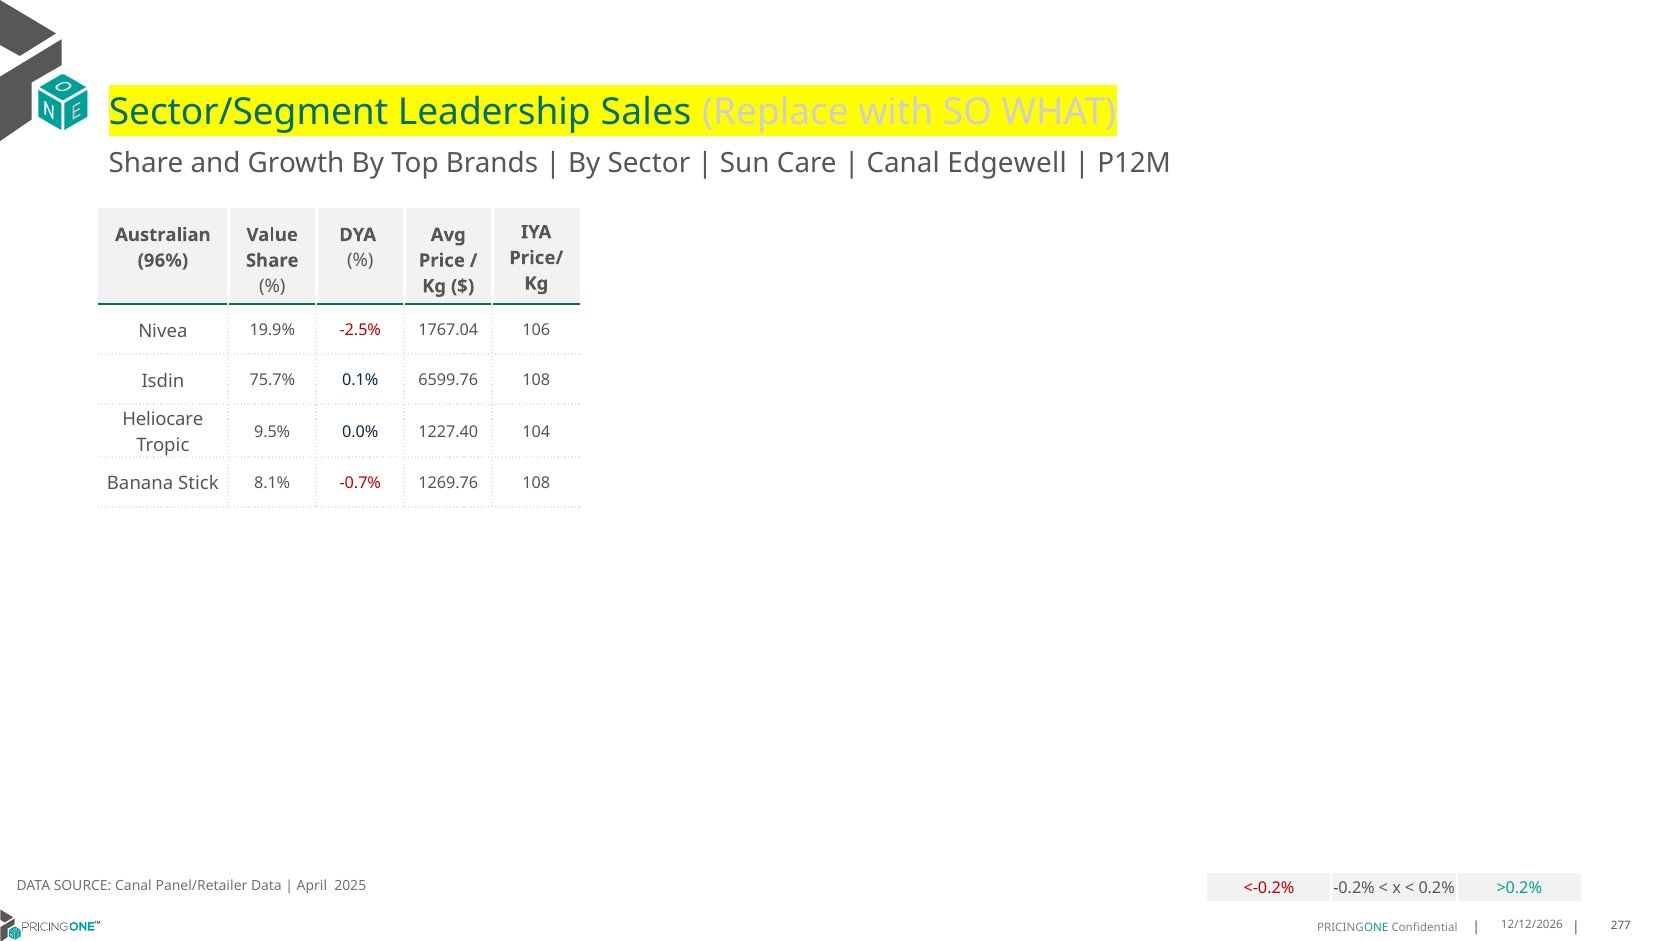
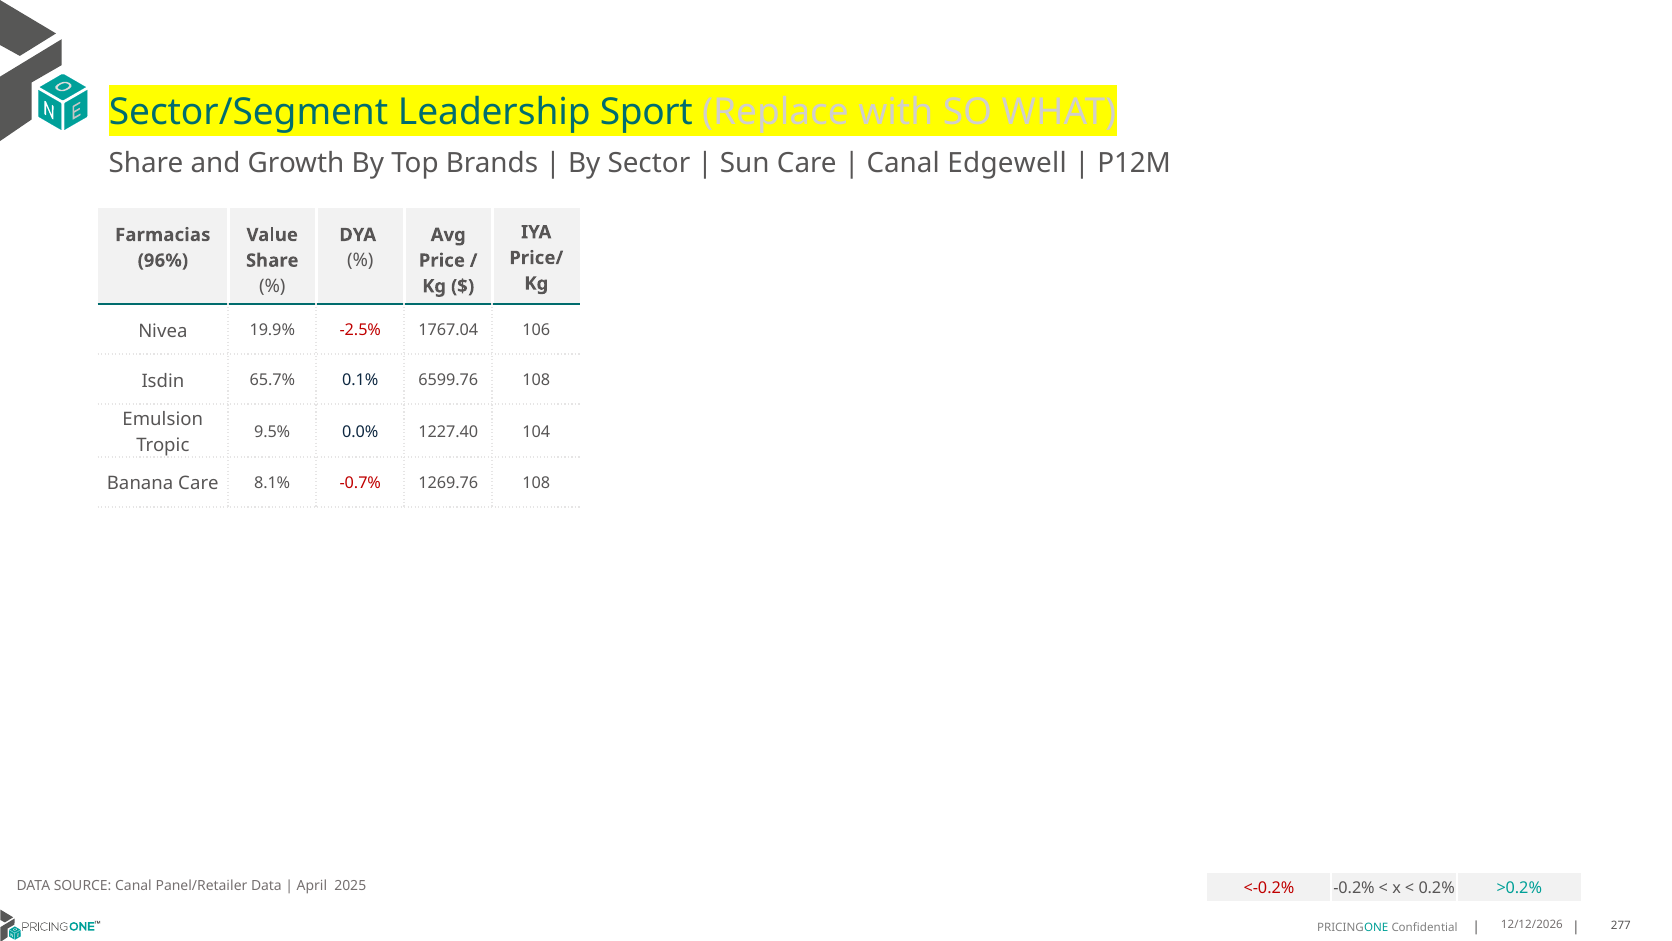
Sales: Sales -> Sport
Australian: Australian -> Farmacias
75.7%: 75.7% -> 65.7%
Heliocare: Heliocare -> Emulsion
Banana Stick: Stick -> Care
